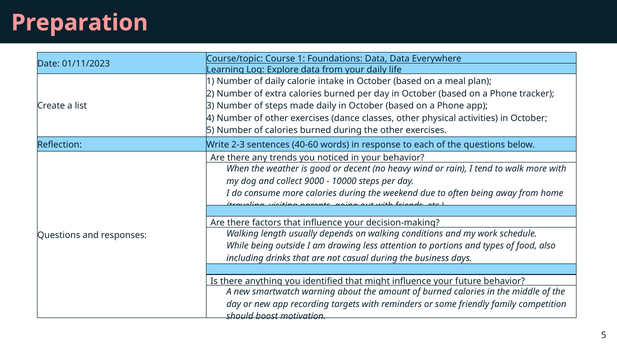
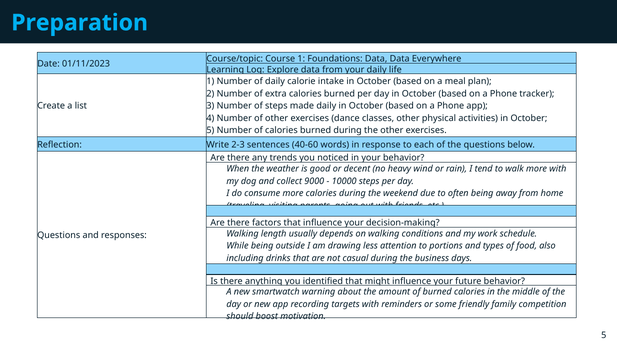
Preparation colour: pink -> light blue
